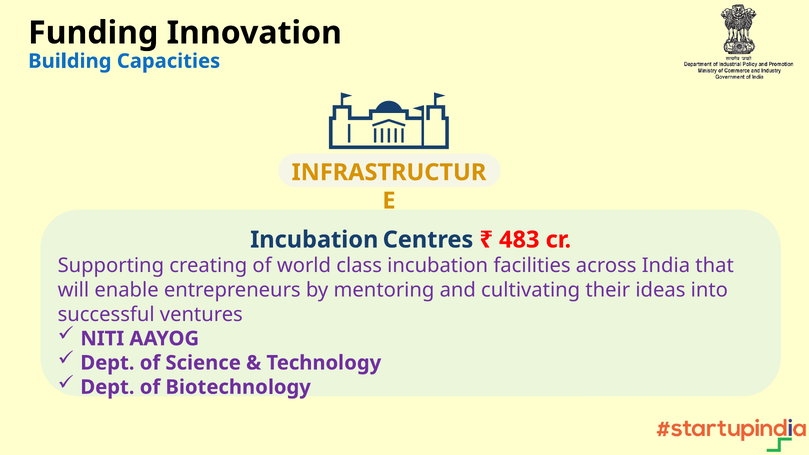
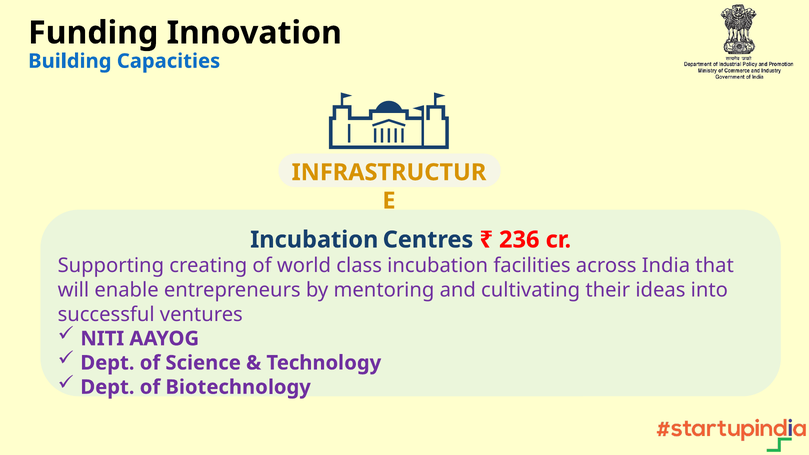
483: 483 -> 236
